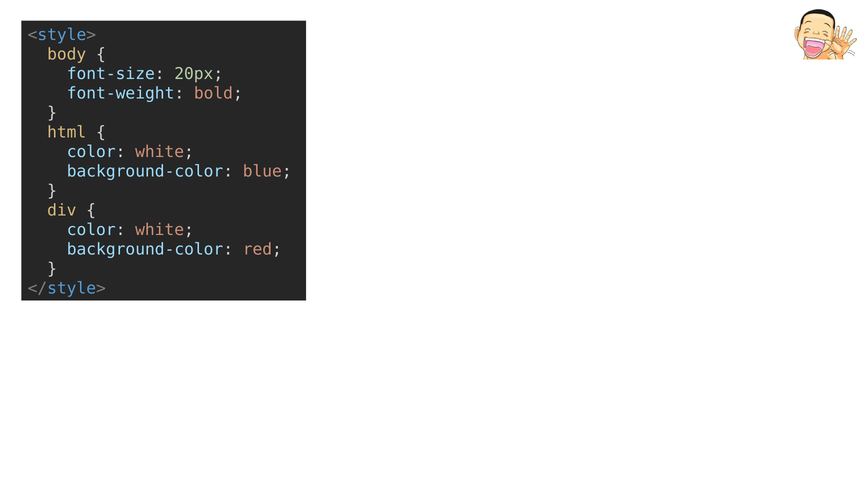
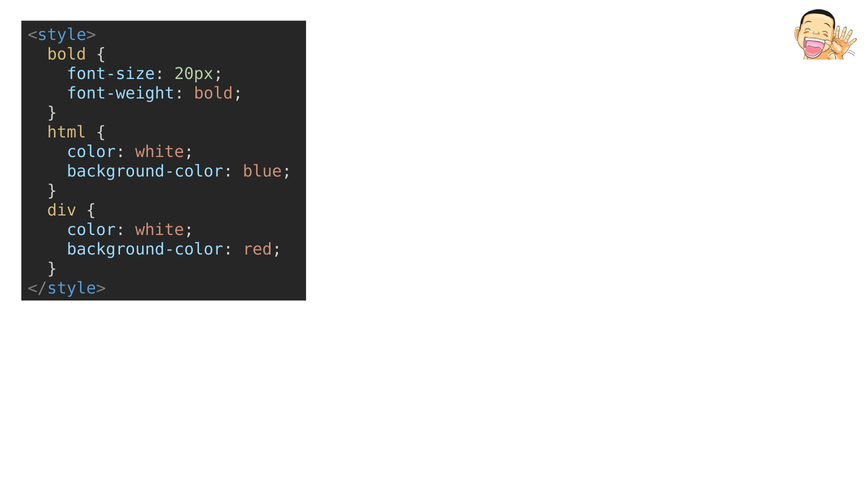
body at (67, 54): body -> bold
